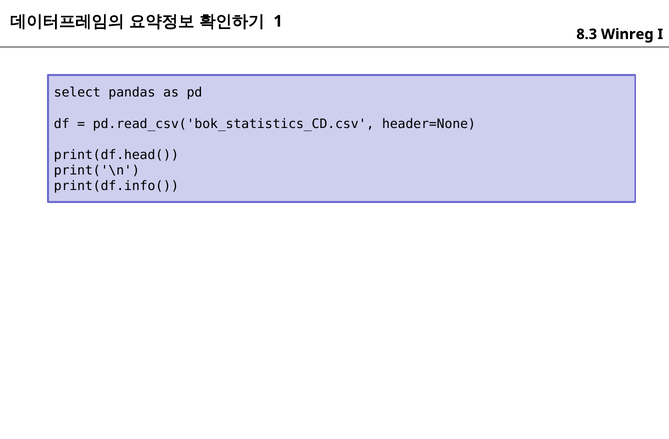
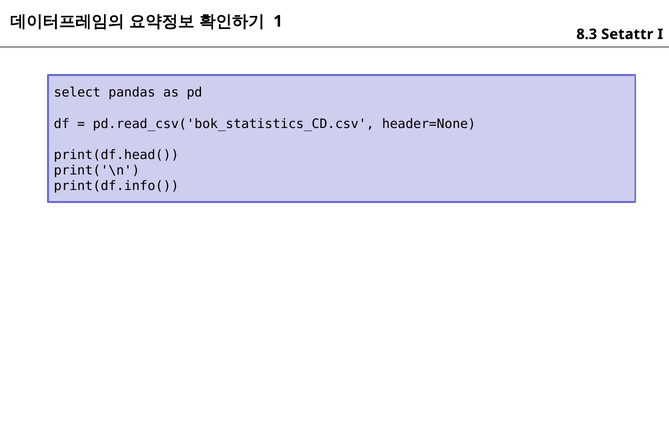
Winreg: Winreg -> Setattr
